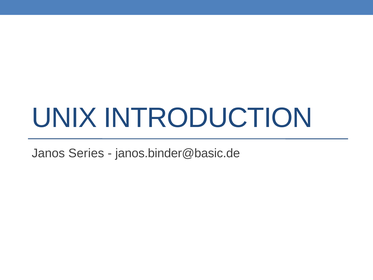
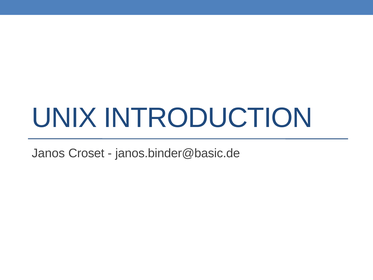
Series: Series -> Croset
